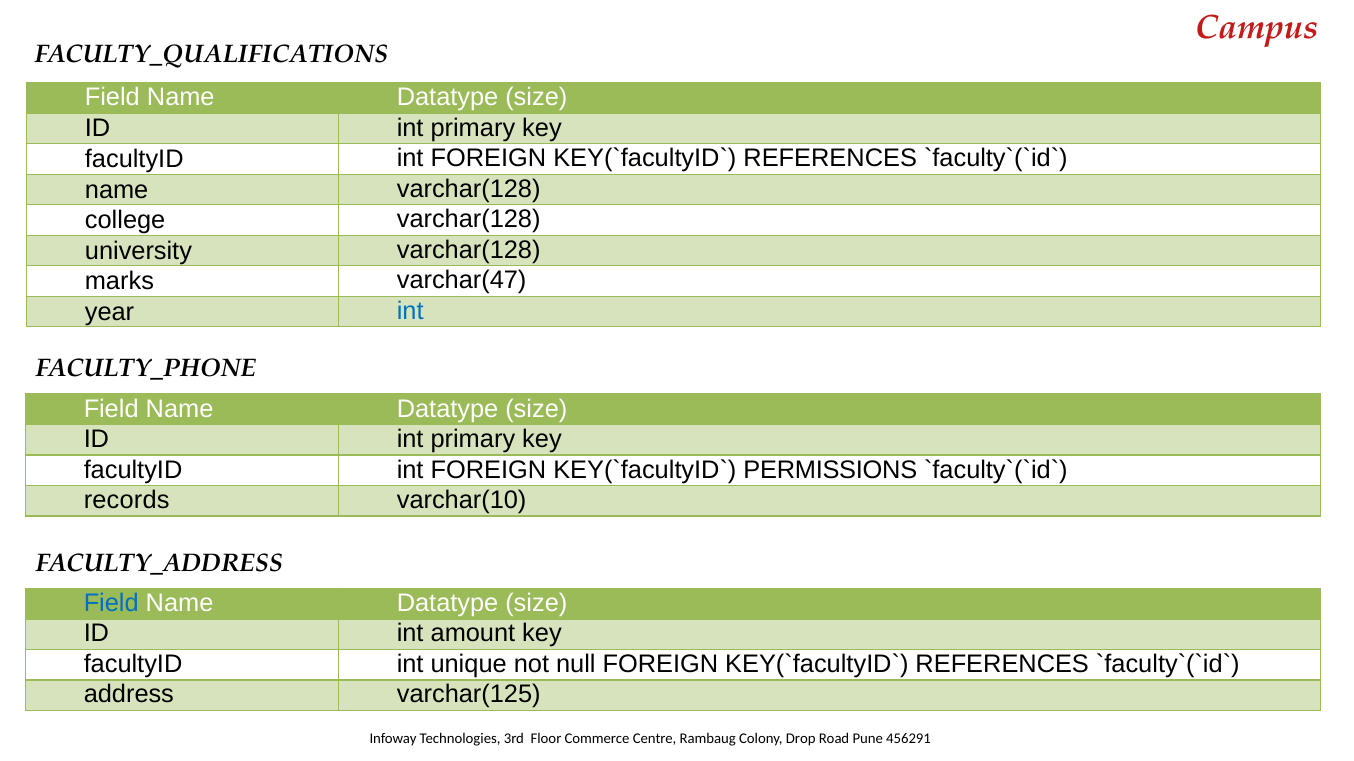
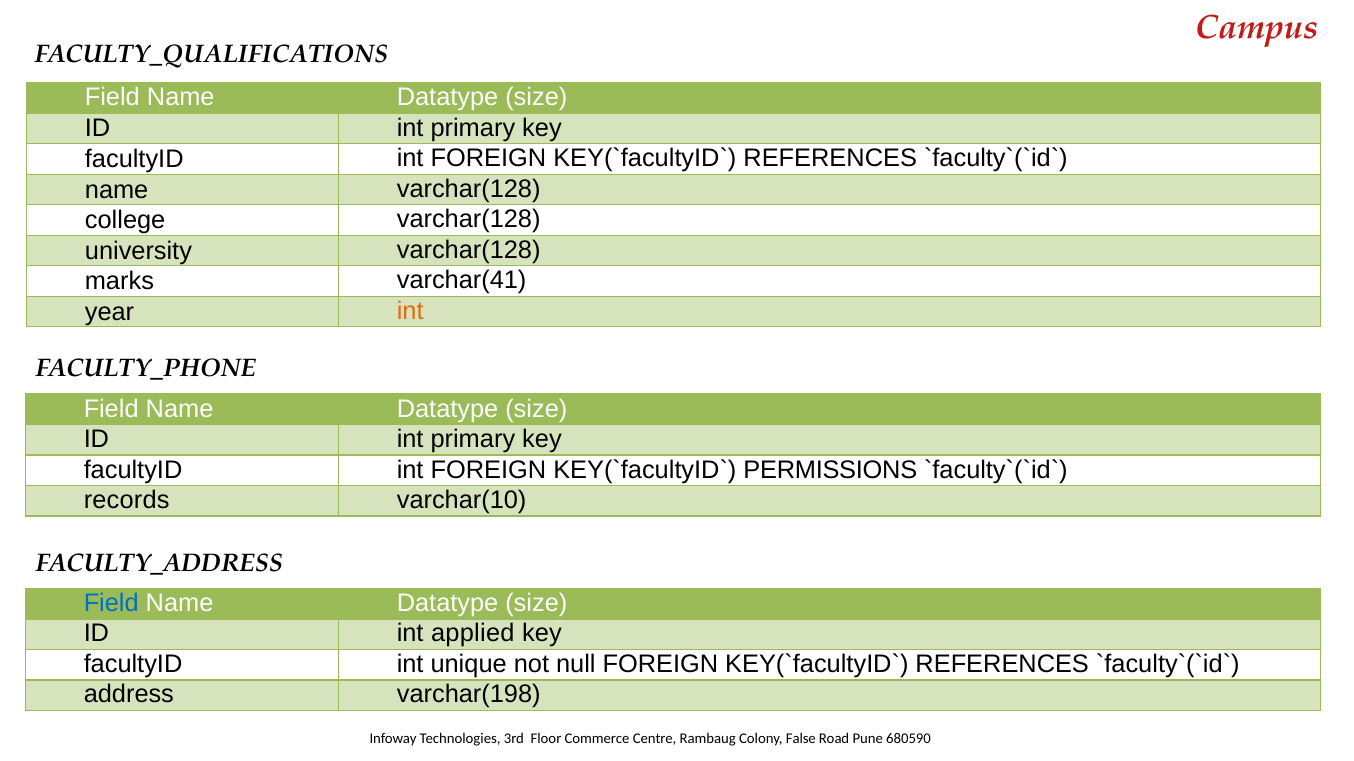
varchar(47: varchar(47 -> varchar(41
int at (410, 311) colour: blue -> orange
amount: amount -> applied
varchar(125: varchar(125 -> varchar(198
Drop: Drop -> False
456291: 456291 -> 680590
